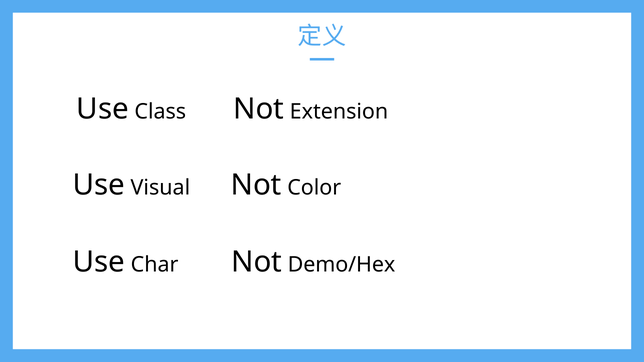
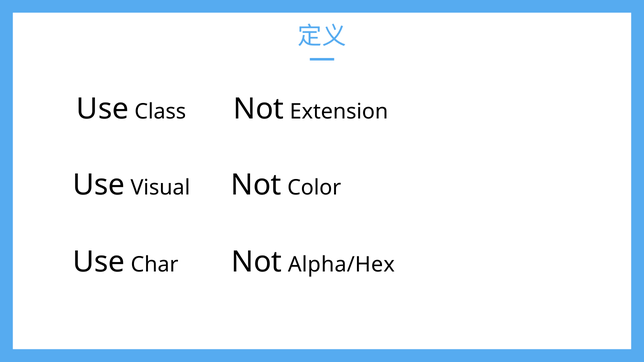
Demo/Hex: Demo/Hex -> Alpha/Hex
